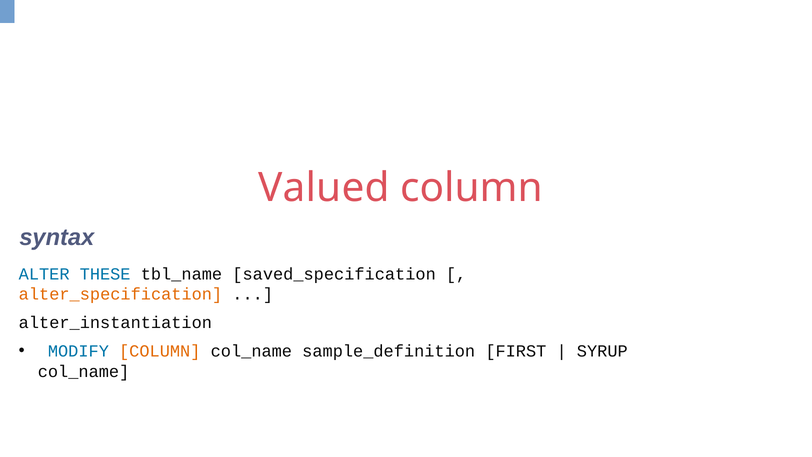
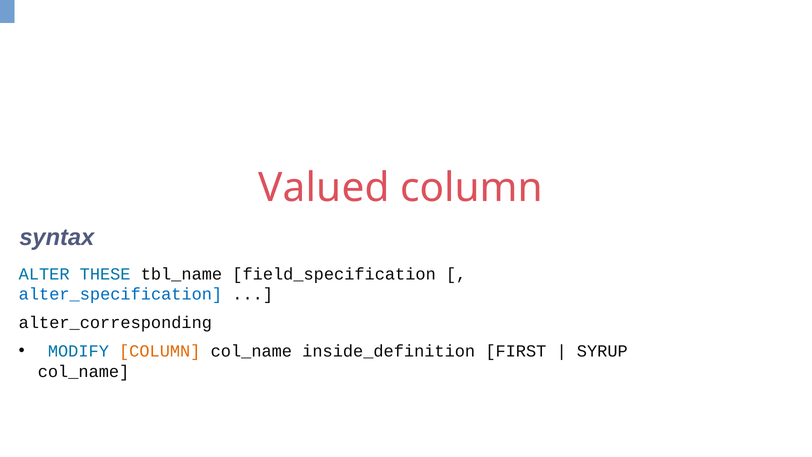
saved_specification: saved_specification -> field_specification
alter_specification colour: orange -> blue
alter_instantiation: alter_instantiation -> alter_corresponding
sample_definition: sample_definition -> inside_definition
